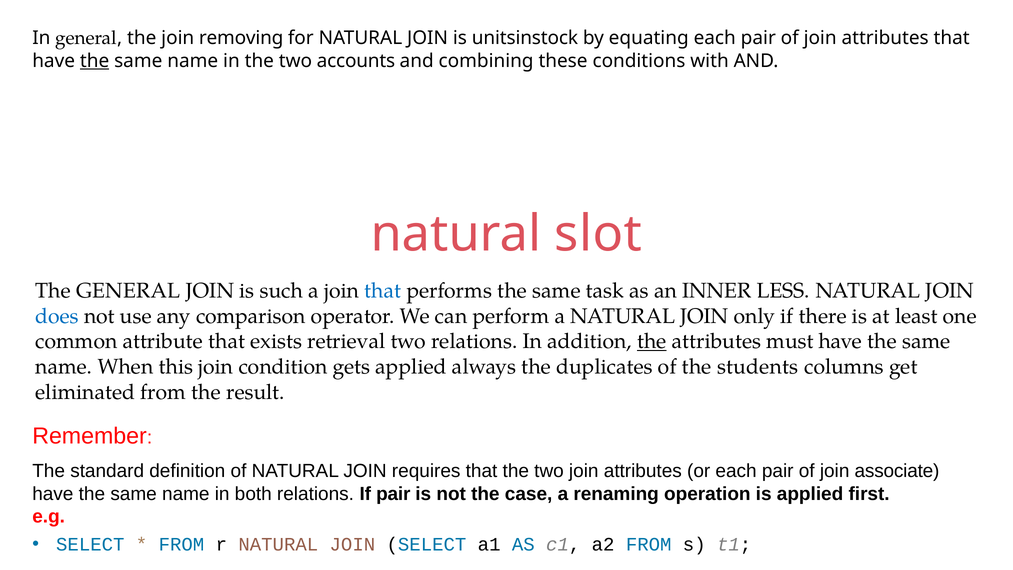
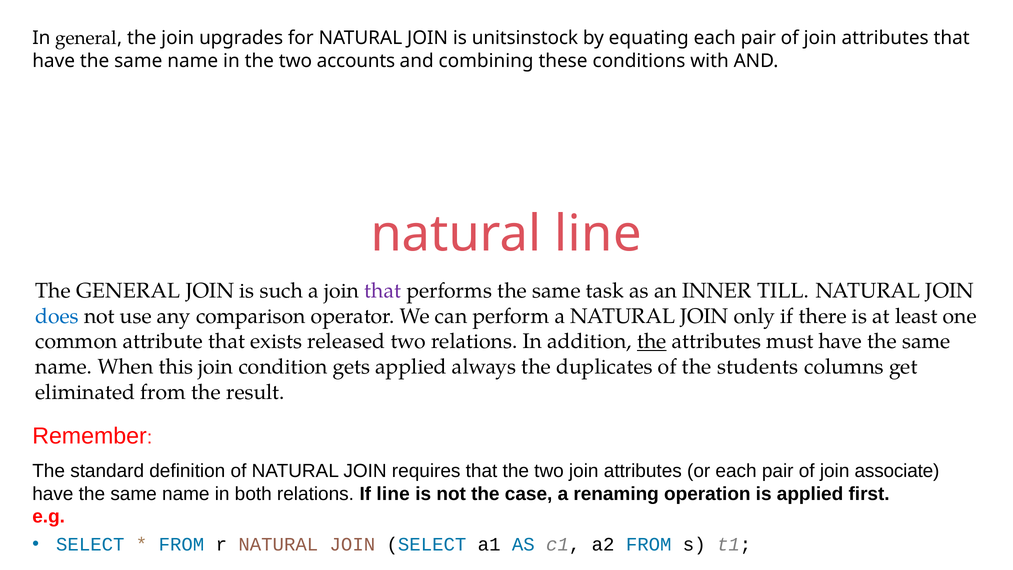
removing: removing -> upgrades
the at (95, 61) underline: present -> none
natural slot: slot -> line
that at (383, 291) colour: blue -> purple
LESS: LESS -> TILL
retrieval: retrieval -> released
If pair: pair -> line
